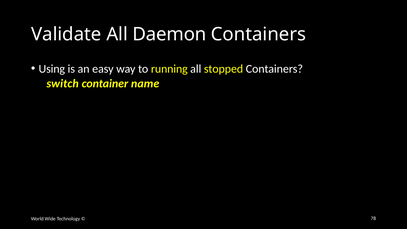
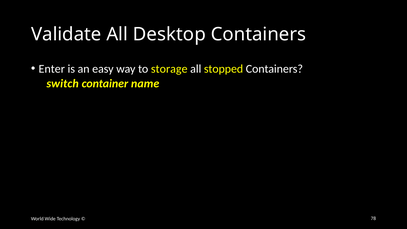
Daemon: Daemon -> Desktop
Using: Using -> Enter
running: running -> storage
